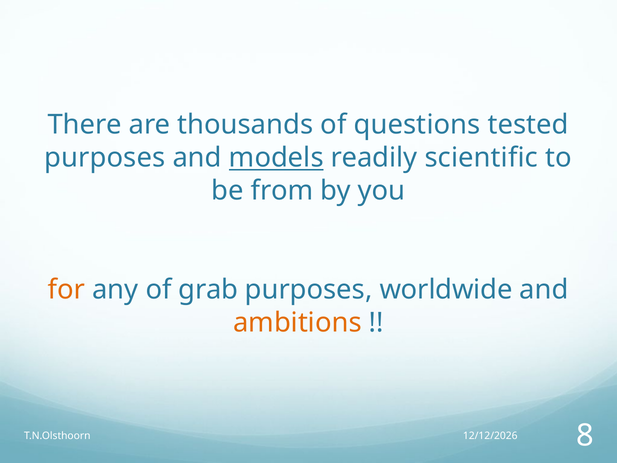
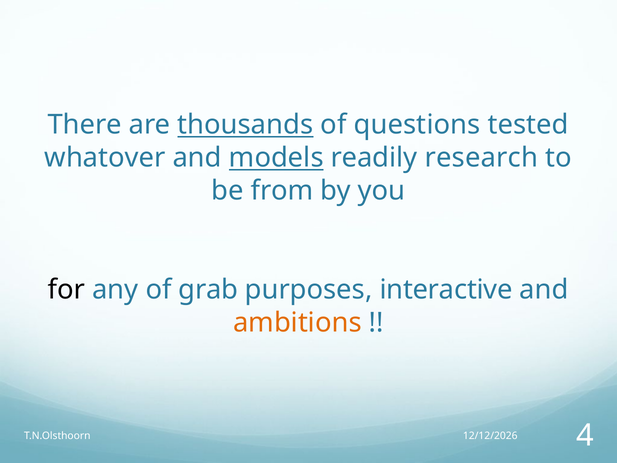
thousands underline: none -> present
purposes at (105, 158): purposes -> whatover
scientific: scientific -> research
for colour: orange -> black
worldwide: worldwide -> interactive
8: 8 -> 4
